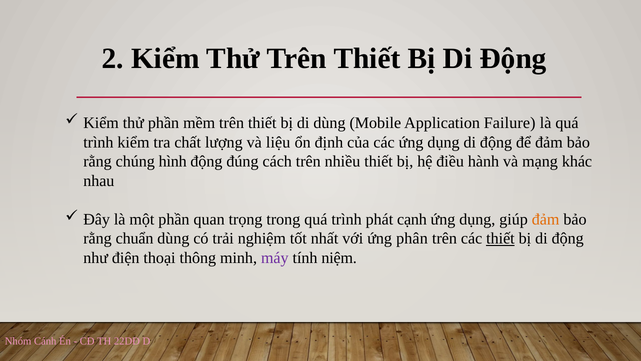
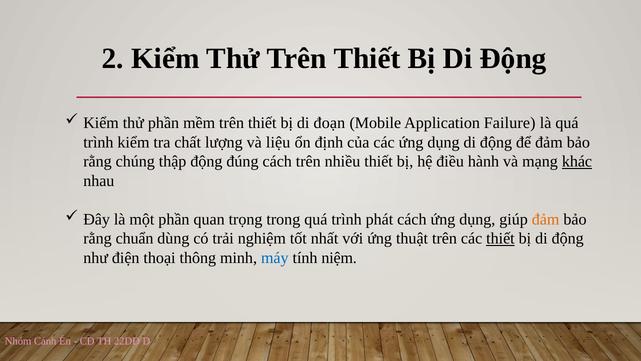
di dùng: dùng -> đoạn
hình: hình -> thập
khác underline: none -> present
phát cạnh: cạnh -> cách
phân: phân -> thuật
máy colour: purple -> blue
